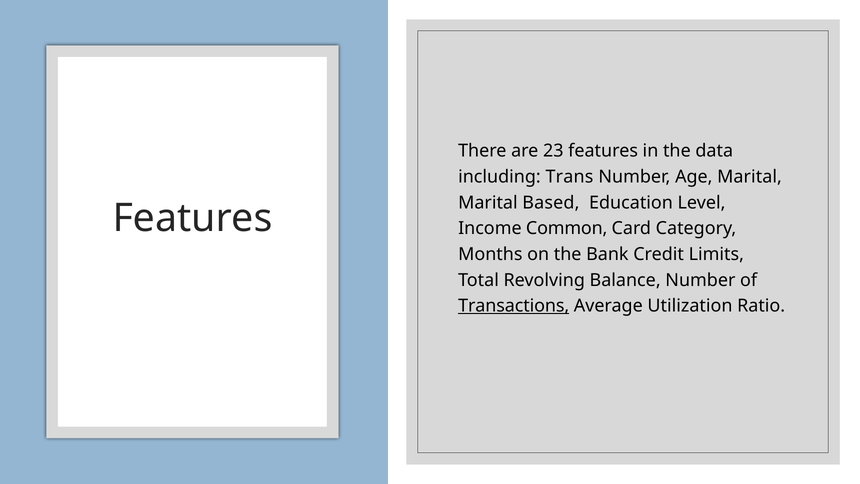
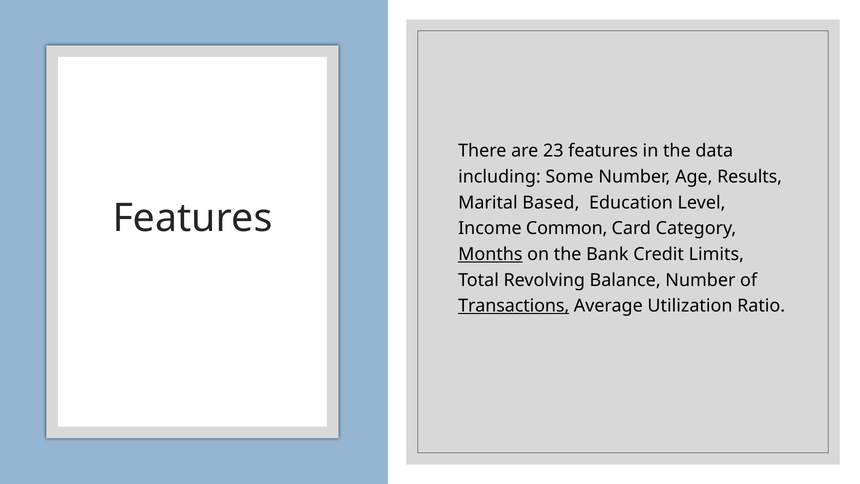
Trans: Trans -> Some
Age Marital: Marital -> Results
Months underline: none -> present
